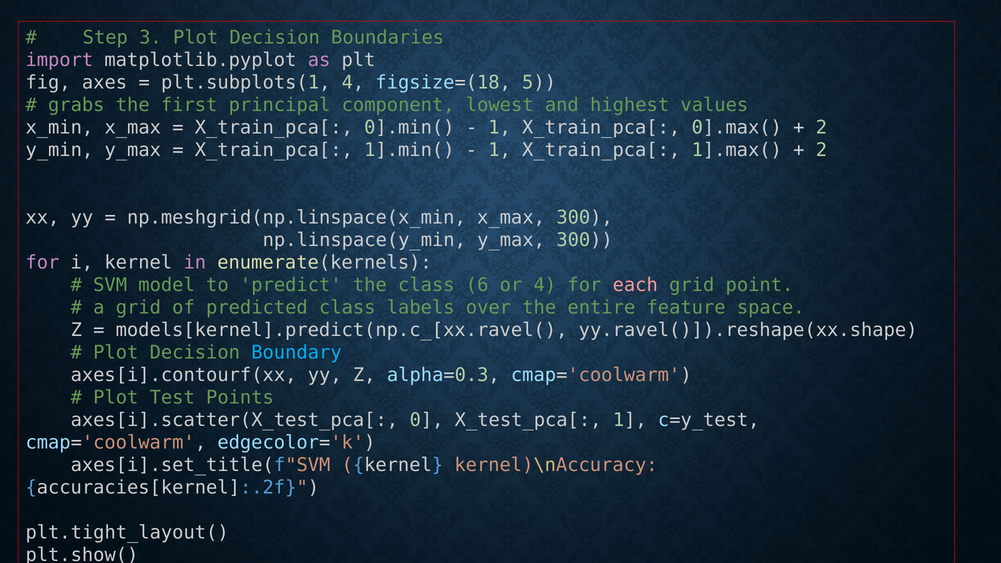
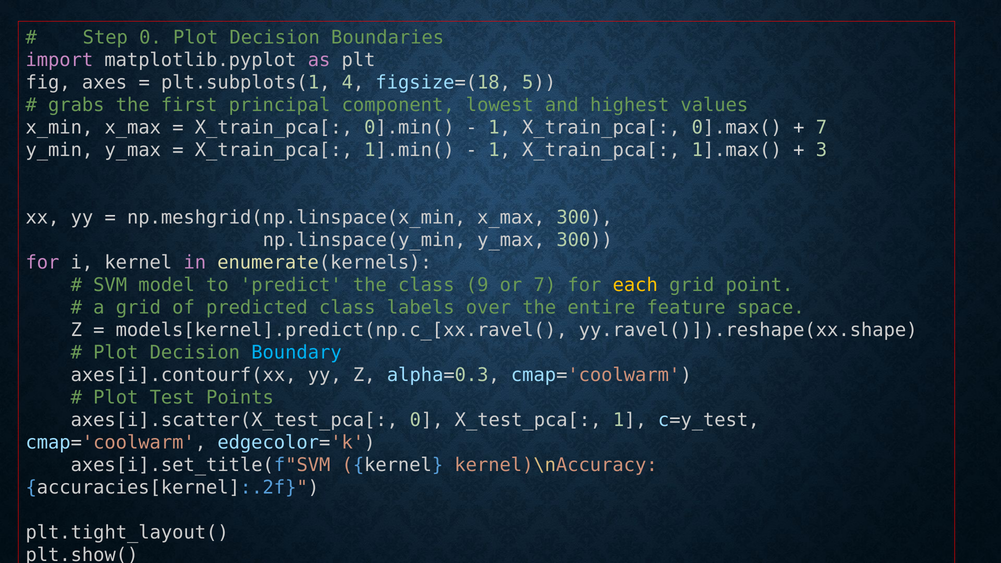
Step 3: 3 -> 0
2 at (821, 127): 2 -> 7
2 at (821, 150): 2 -> 3
6: 6 -> 9
or 4: 4 -> 7
each colour: pink -> yellow
